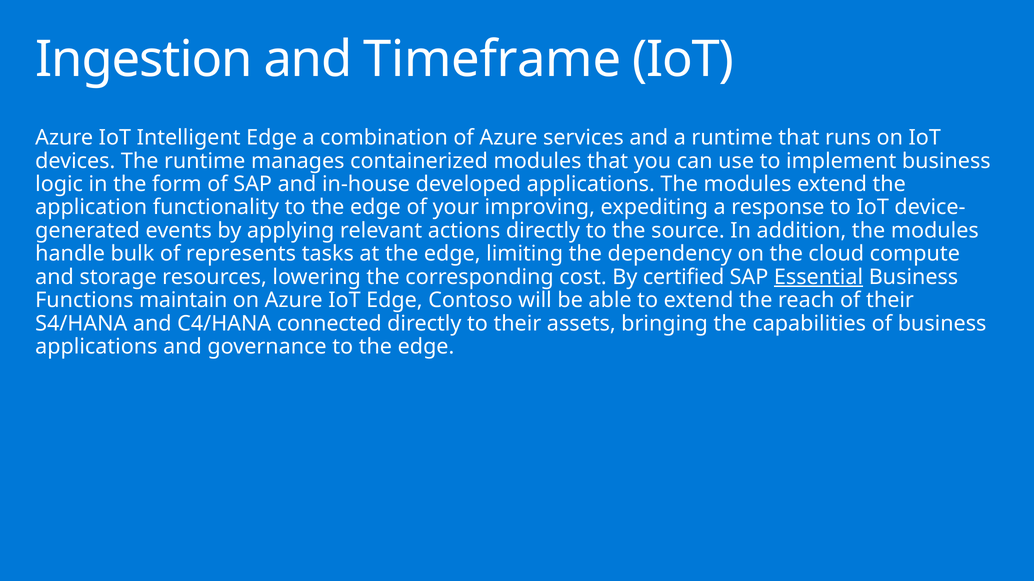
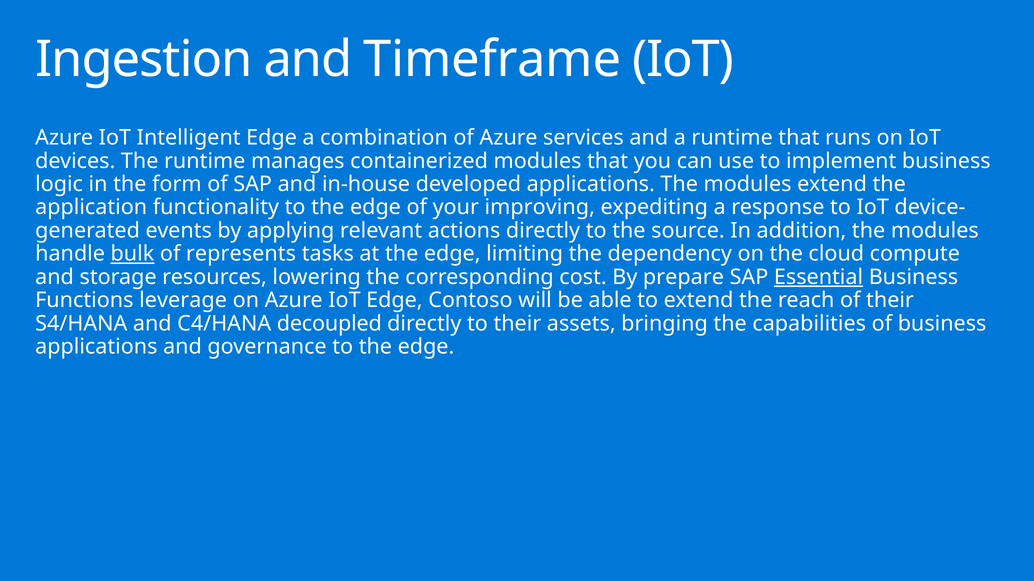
bulk underline: none -> present
certified: certified -> prepare
maintain: maintain -> leverage
connected: connected -> decoupled
